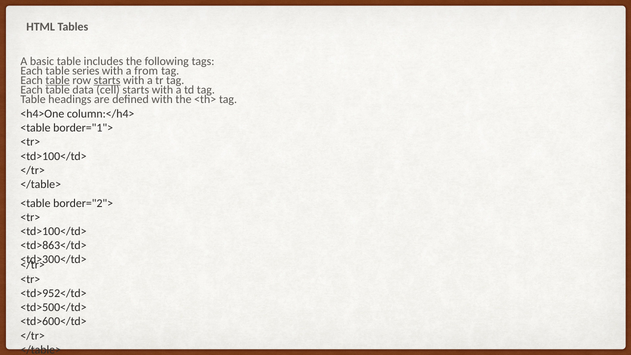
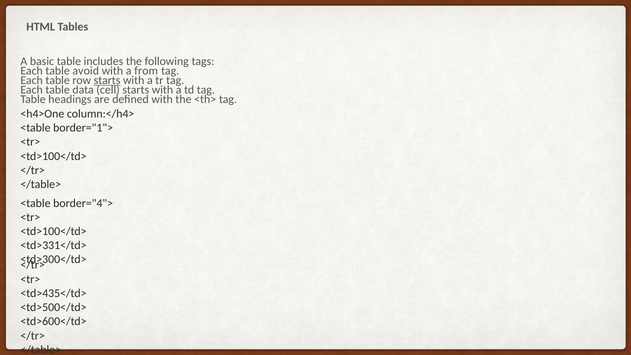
series: series -> avoid
table at (58, 80) underline: present -> none
border="2">: border="2"> -> border="4">
<td>863</td>: <td>863</td> -> <td>331</td>
<td>952</td>: <td>952</td> -> <td>435</td>
